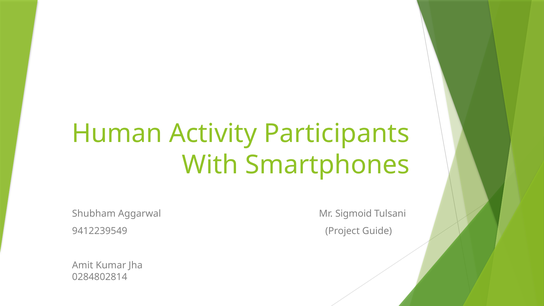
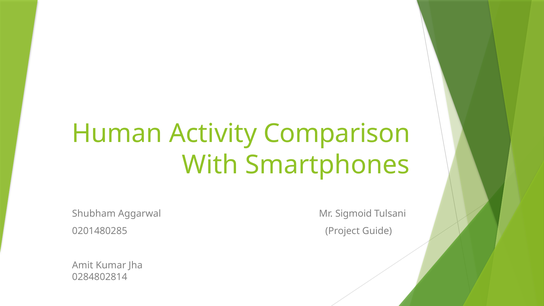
Participants: Participants -> Comparison
9412239549: 9412239549 -> 0201480285
